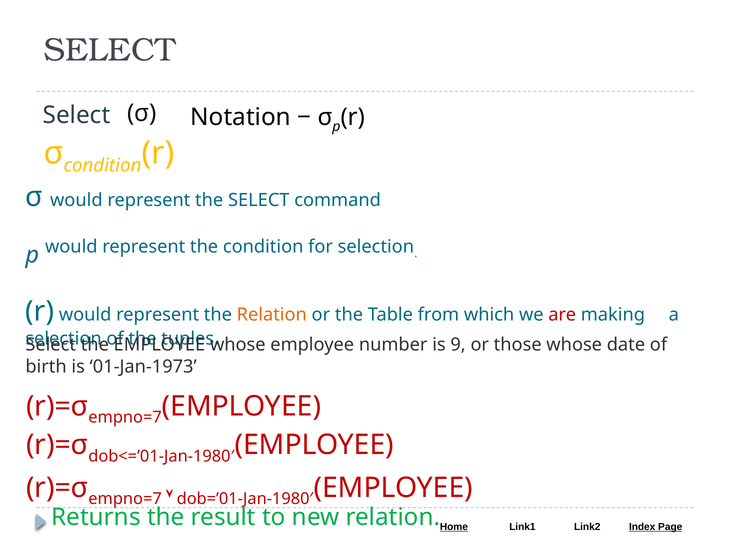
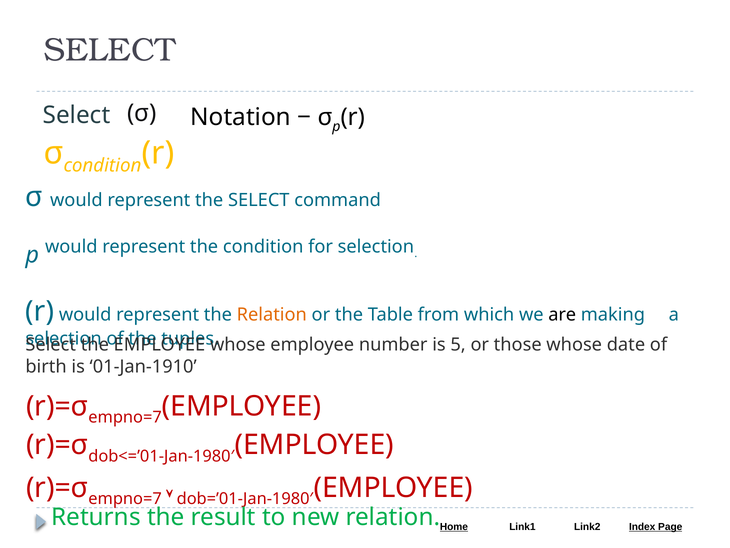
are colour: red -> black
9: 9 -> 5
01-Jan-1973: 01-Jan-1973 -> 01-Jan-1910
